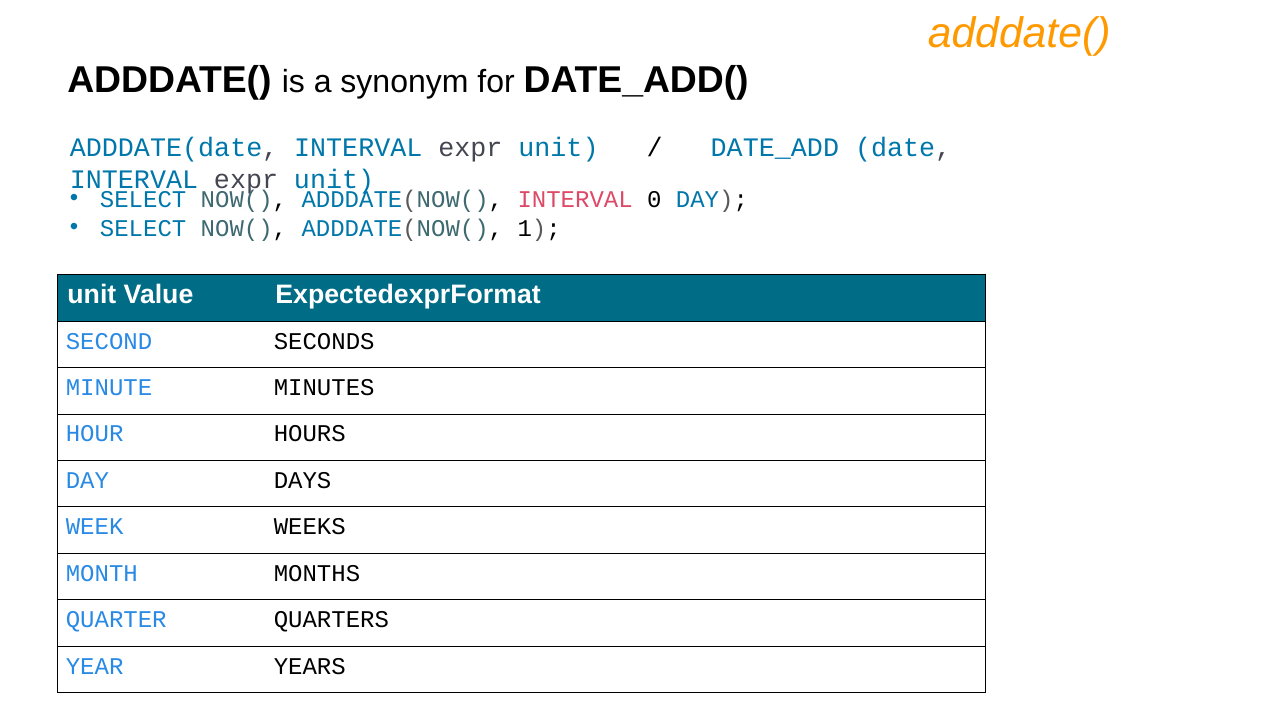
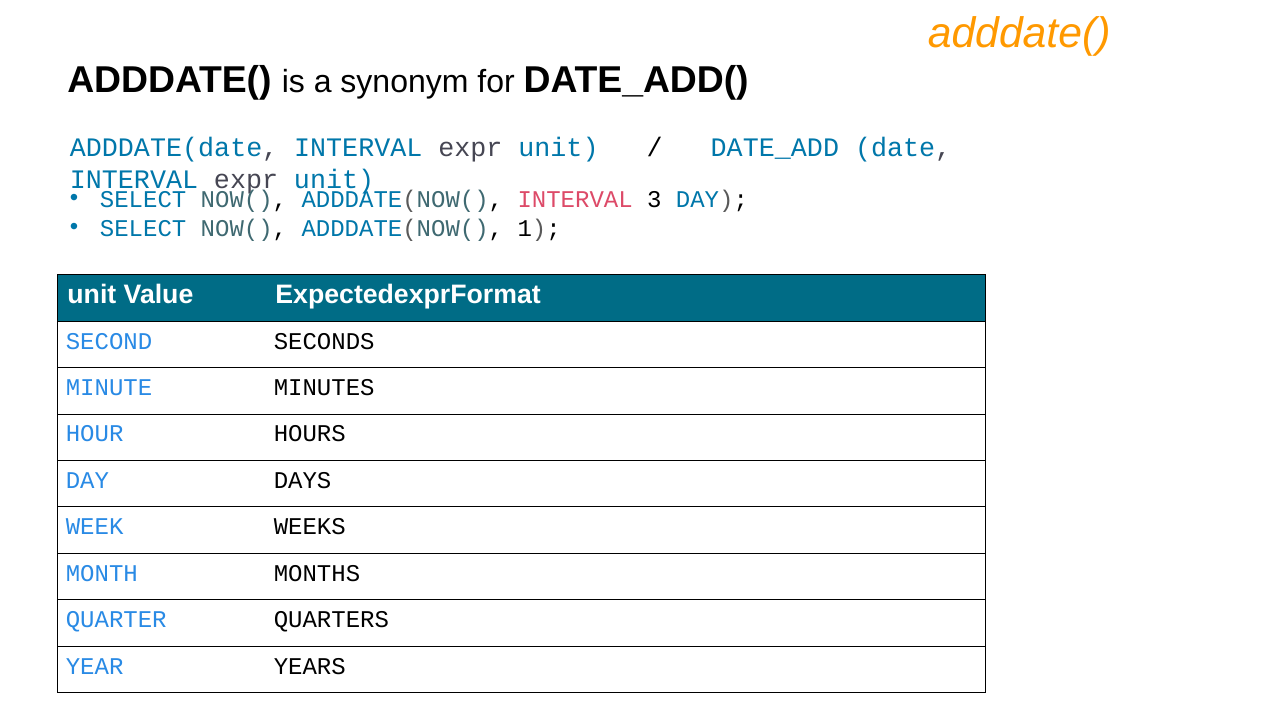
0: 0 -> 3
